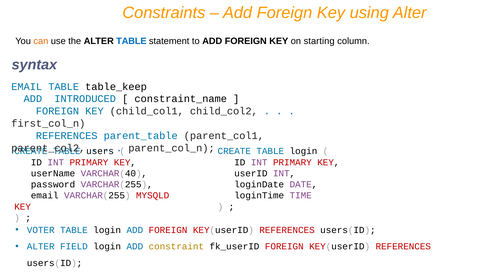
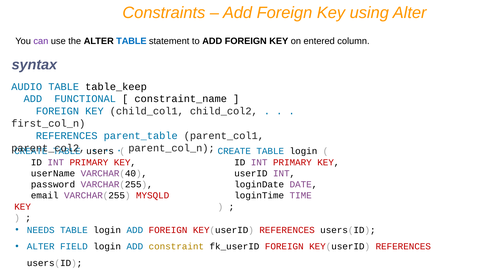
can colour: orange -> purple
starting: starting -> entered
EMAIL at (27, 87): EMAIL -> AUDIO
INTRODUCED: INTRODUCED -> FUNCTIONAL
VOTER: VOTER -> NEEDS
